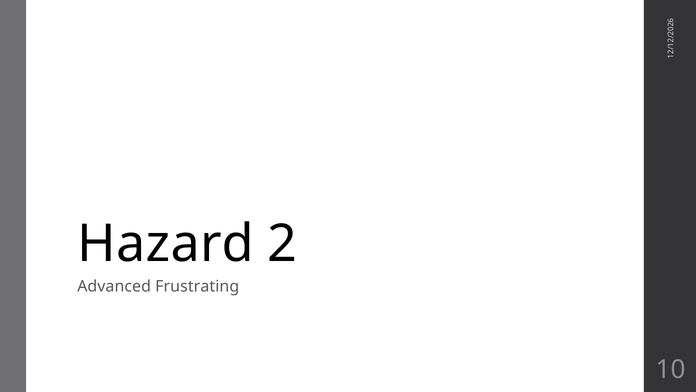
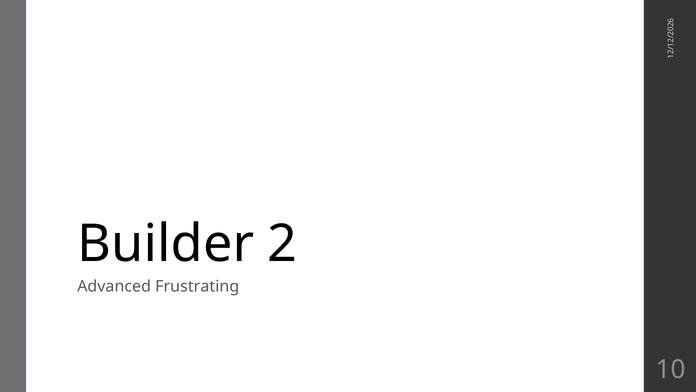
Hazard: Hazard -> Builder
